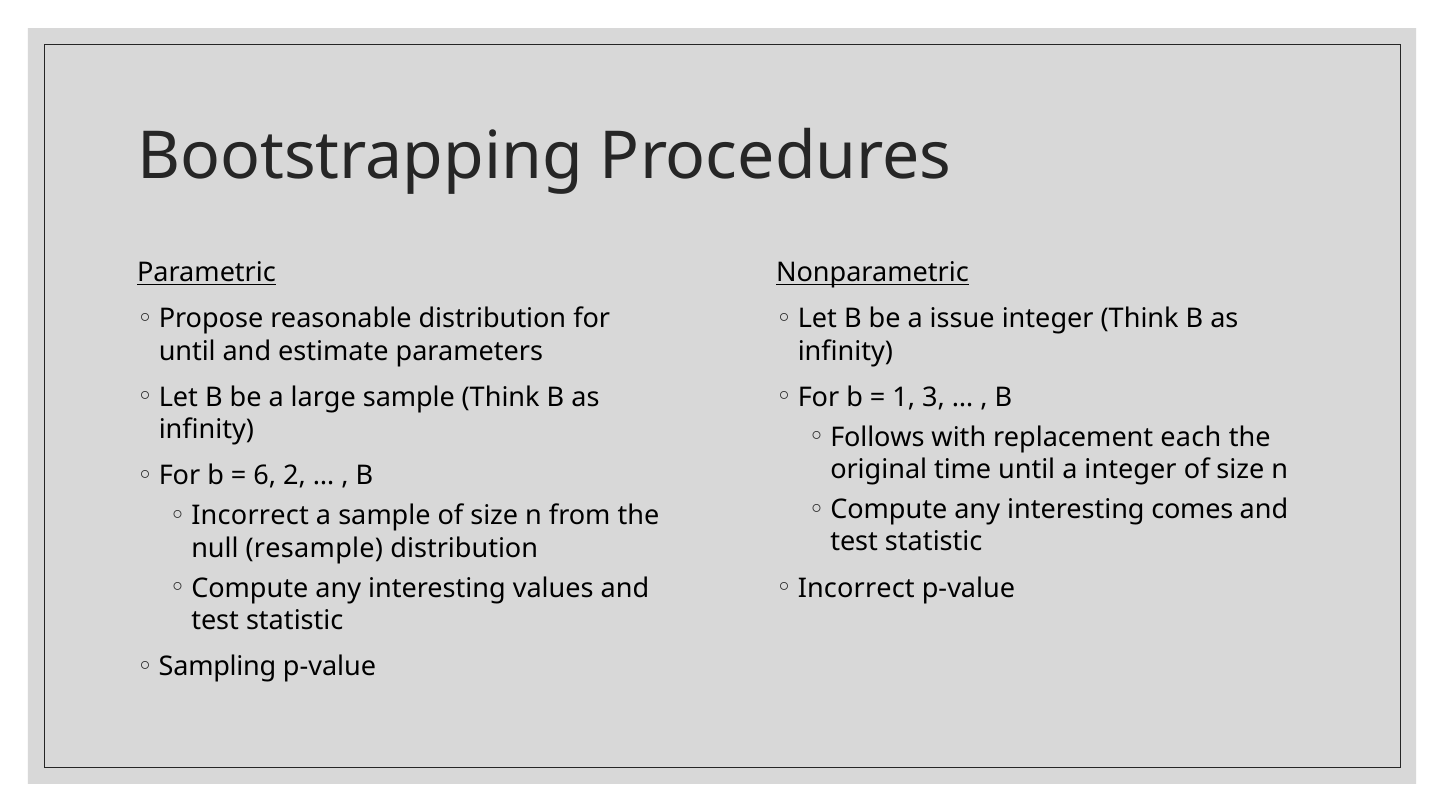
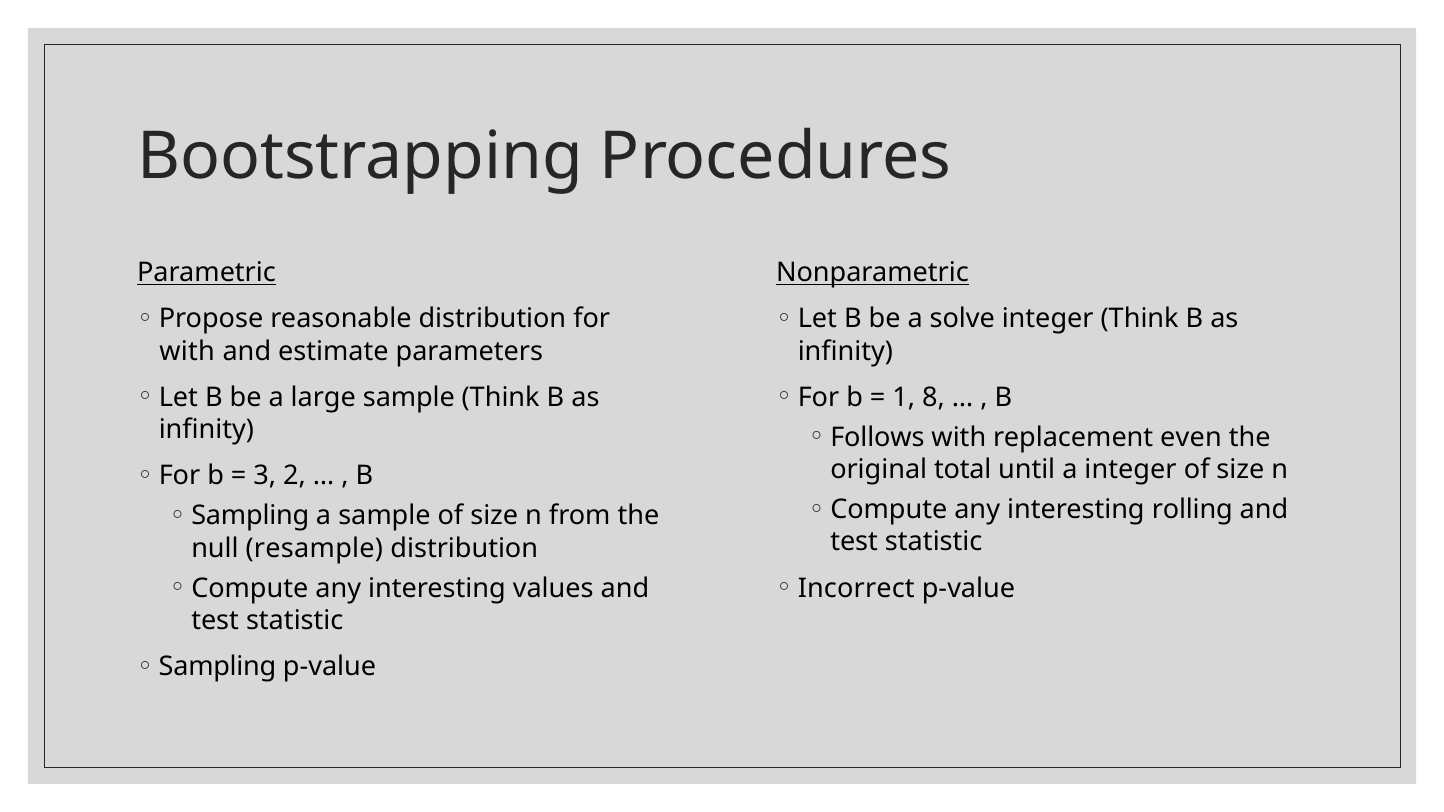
issue: issue -> solve
until at (187, 351): until -> with
3: 3 -> 8
each: each -> even
time: time -> total
6: 6 -> 3
comes: comes -> rolling
Incorrect at (250, 516): Incorrect -> Sampling
